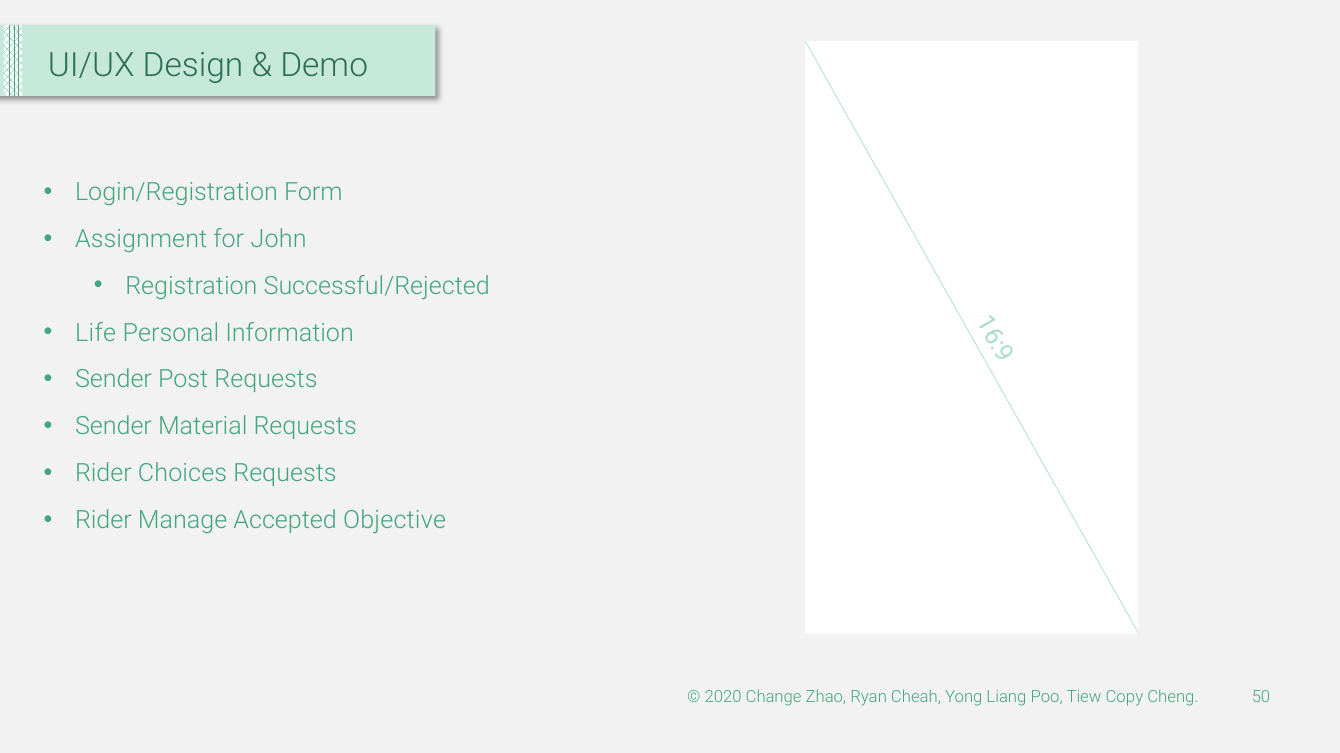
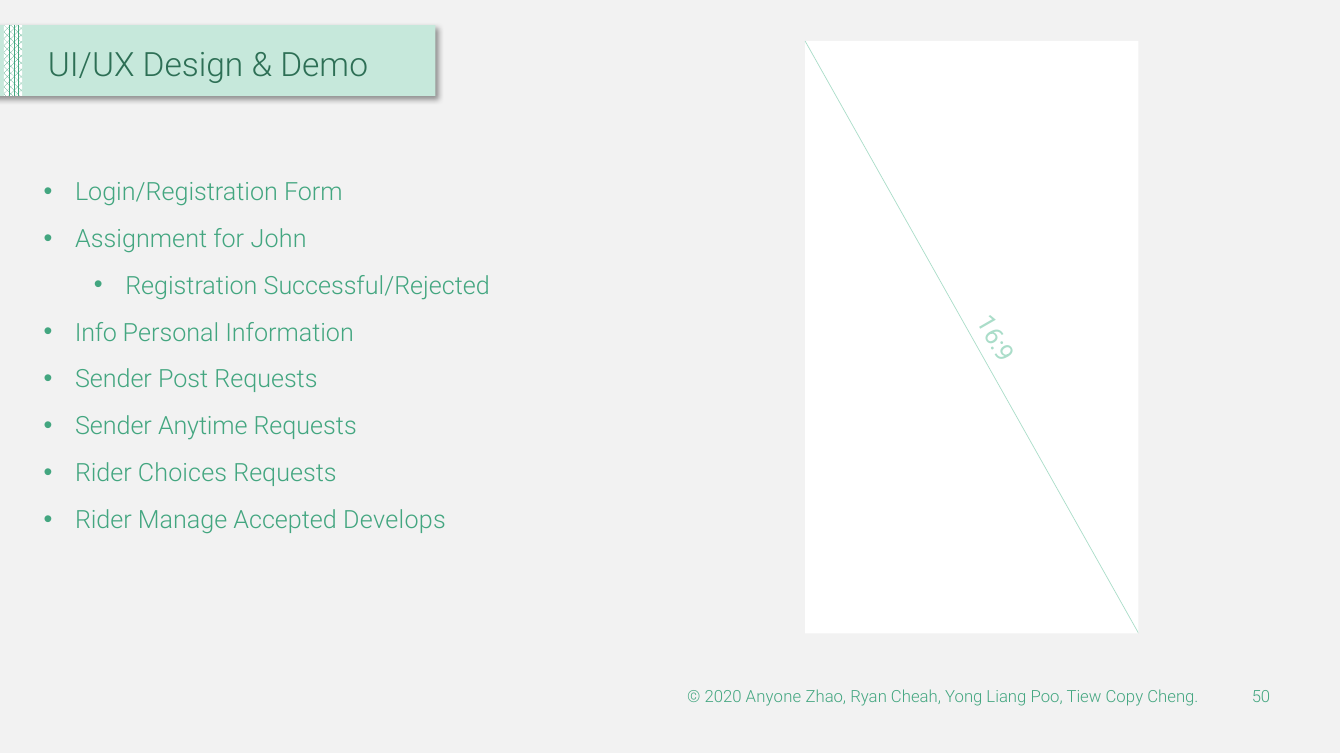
Life: Life -> Info
Material: Material -> Anytime
Objective: Objective -> Develops
Change: Change -> Anyone
